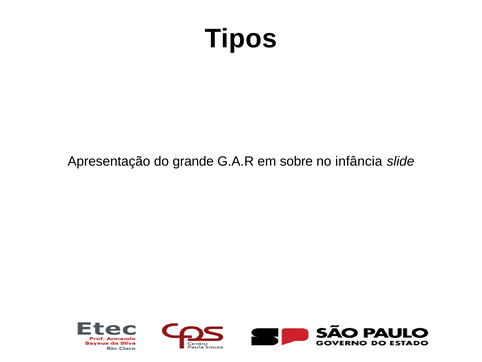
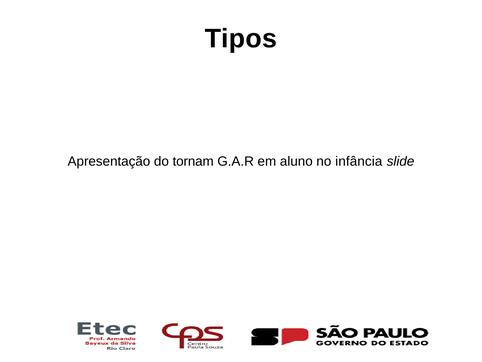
grande: grande -> tornam
sobre: sobre -> aluno
